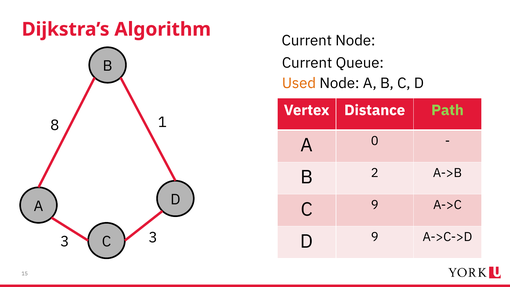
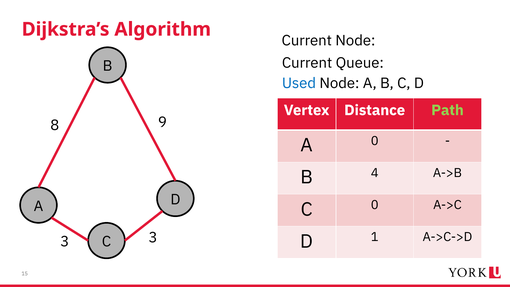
Used colour: orange -> blue
1: 1 -> 9
2: 2 -> 4
C 9: 9 -> 0
D 9: 9 -> 1
